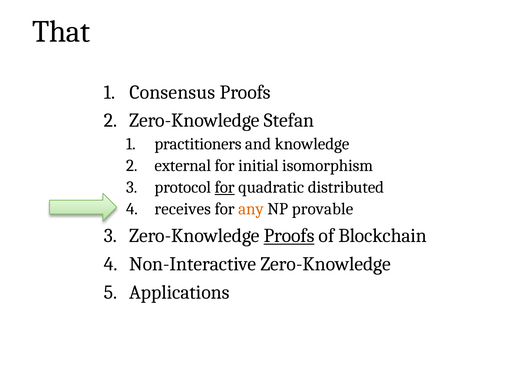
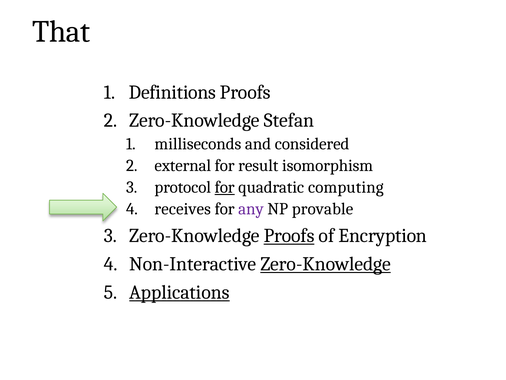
Consensus: Consensus -> Definitions
practitioners: practitioners -> milliseconds
knowledge: knowledge -> considered
initial: initial -> result
distributed: distributed -> computing
any colour: orange -> purple
Blockchain: Blockchain -> Encryption
Zero-Knowledge at (326, 264) underline: none -> present
Applications underline: none -> present
